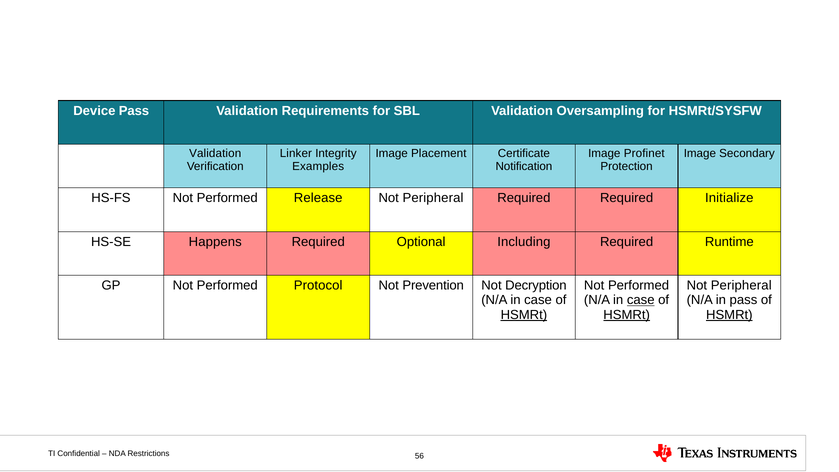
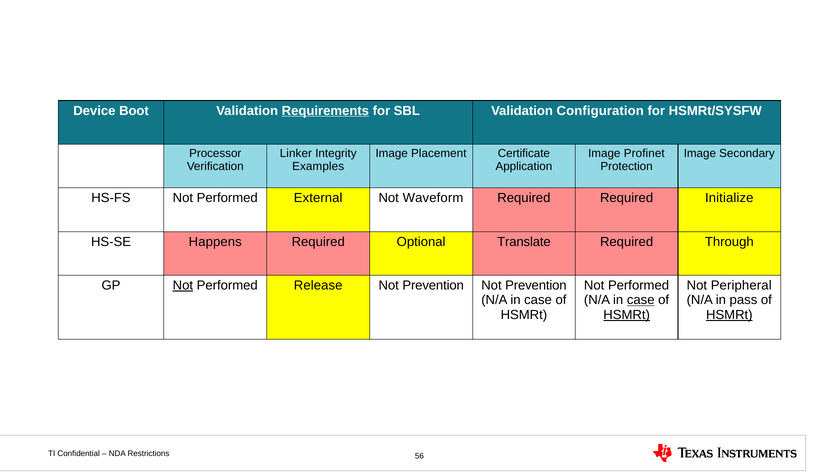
Device Pass: Pass -> Boot
Requirements underline: none -> present
Oversampling: Oversampling -> Configuration
Validation at (215, 153): Validation -> Processor
Notification: Notification -> Application
Release: Release -> External
Peripheral at (433, 198): Peripheral -> Waveform
Including: Including -> Translate
Runtime: Runtime -> Through
Not at (183, 285) underline: none -> present
Protocol: Protocol -> Release
Decryption at (536, 285): Decryption -> Prevention
HSMRt at (524, 315) underline: present -> none
